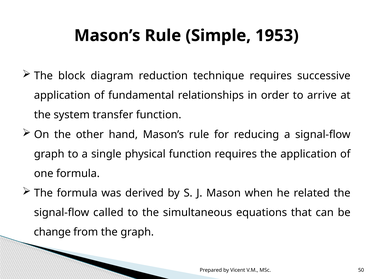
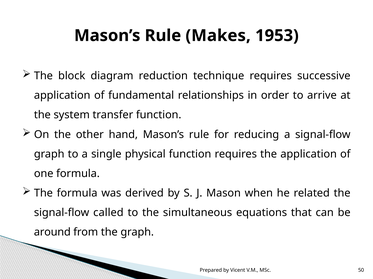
Simple: Simple -> Makes
change: change -> around
